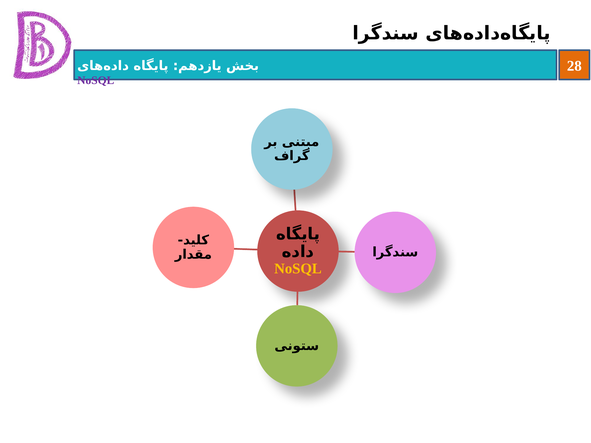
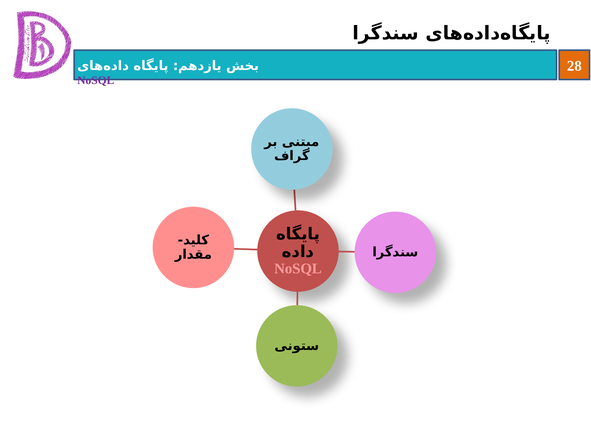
NoSQL at (298, 269) colour: yellow -> pink
